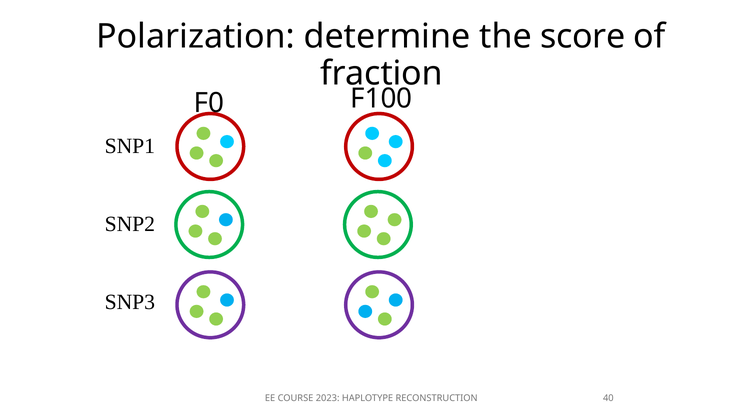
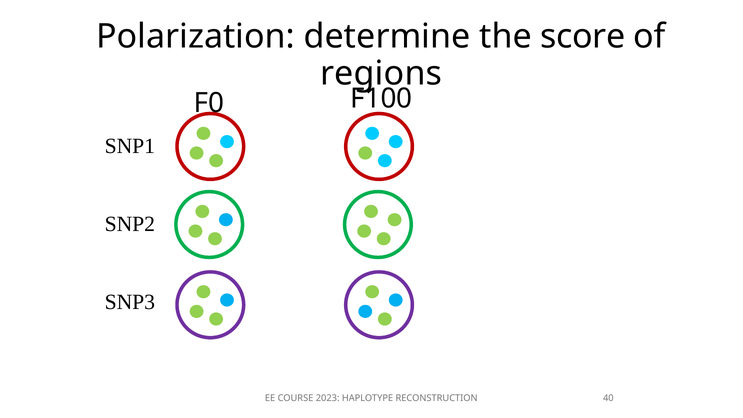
fraction: fraction -> regions
